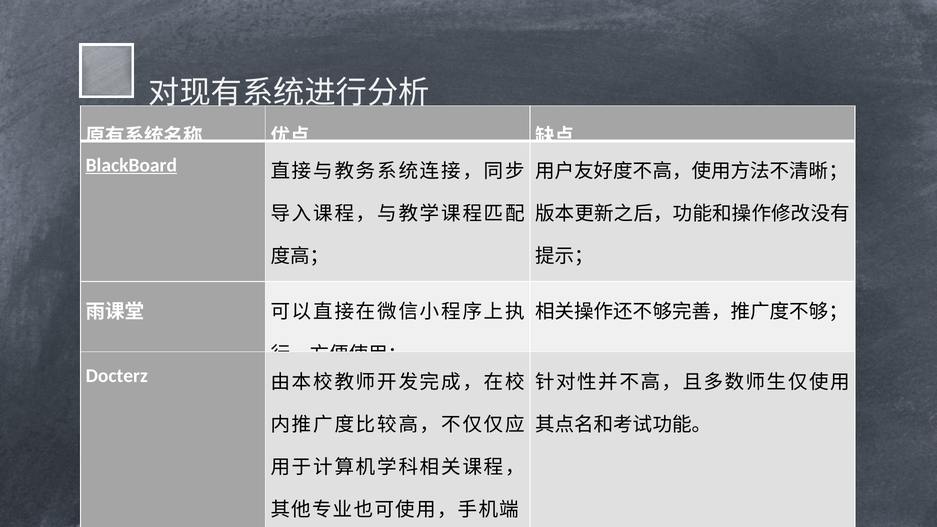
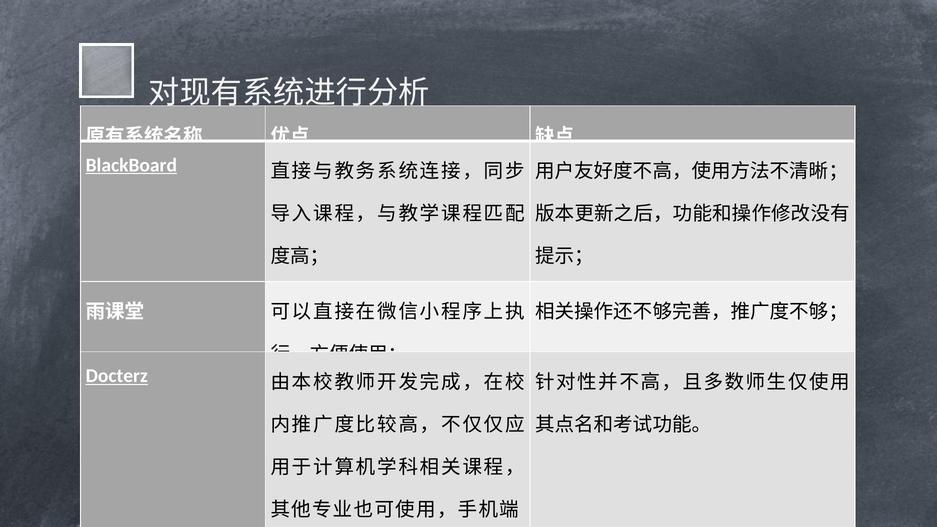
Docterz underline: none -> present
